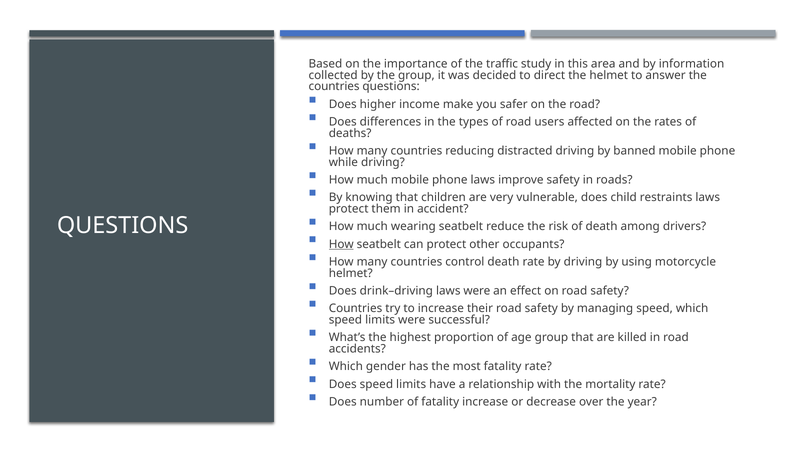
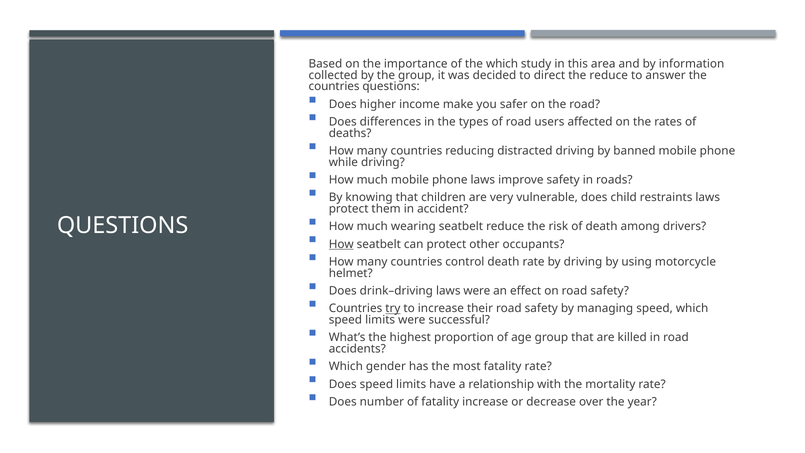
the traffic: traffic -> which
the helmet: helmet -> reduce
try underline: none -> present
